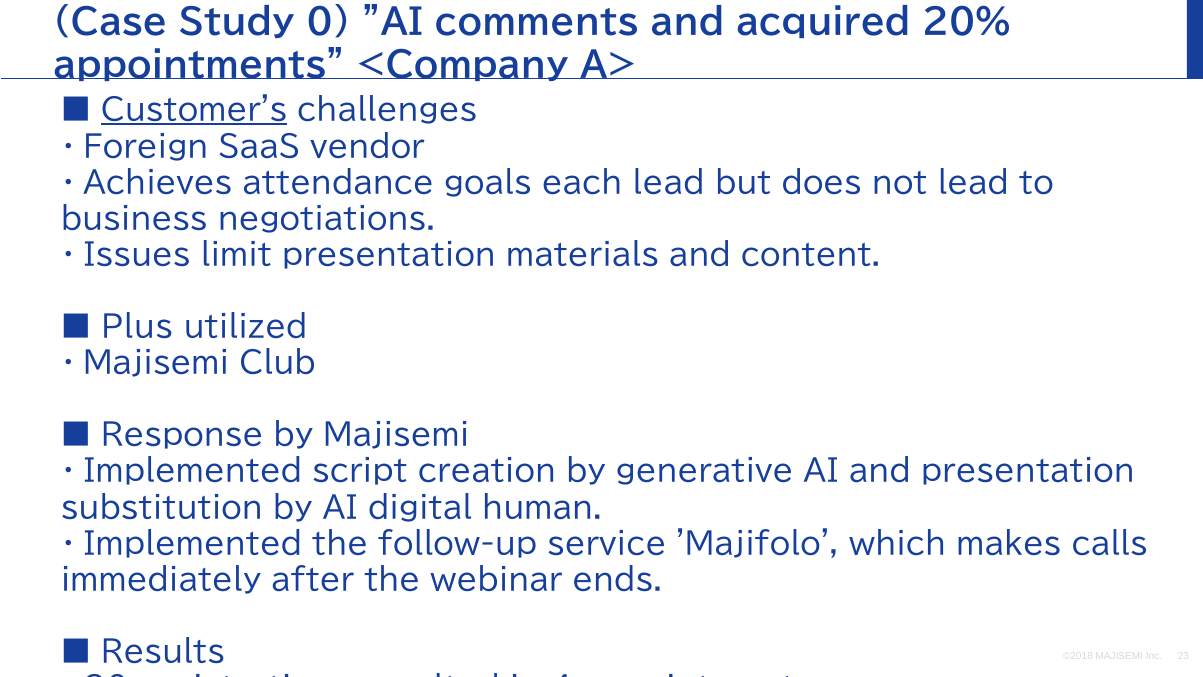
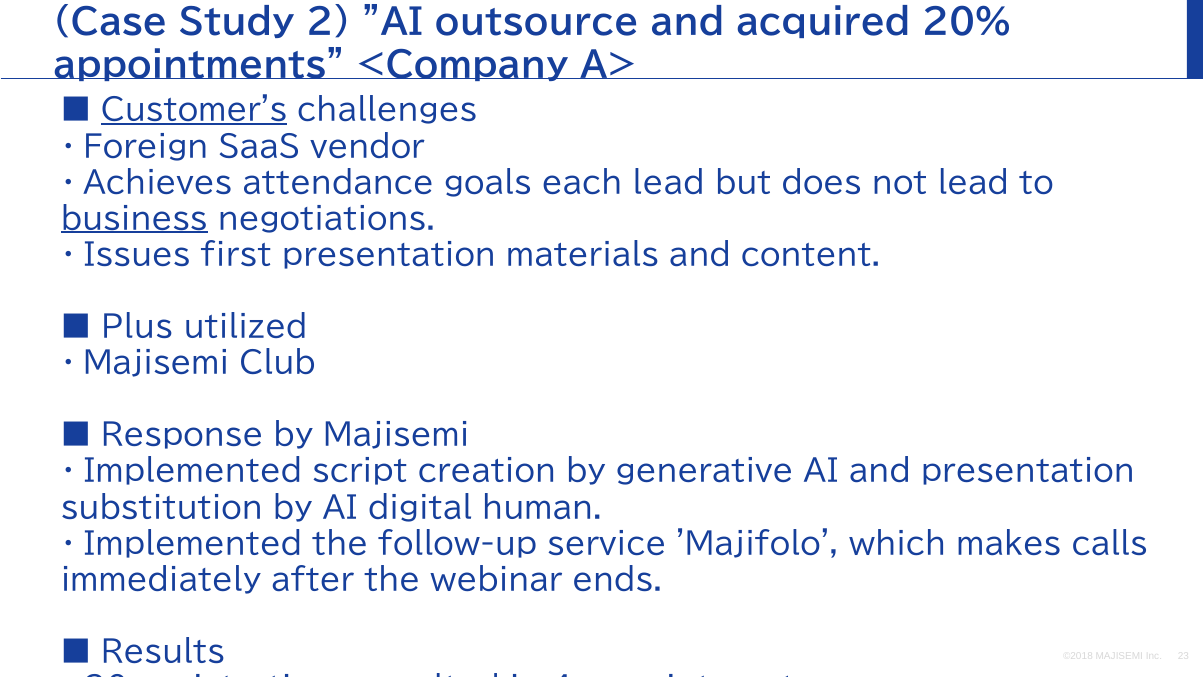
0: 0 -> 2
comments: comments -> outsource
business underline: none -> present
limit: limit -> first
